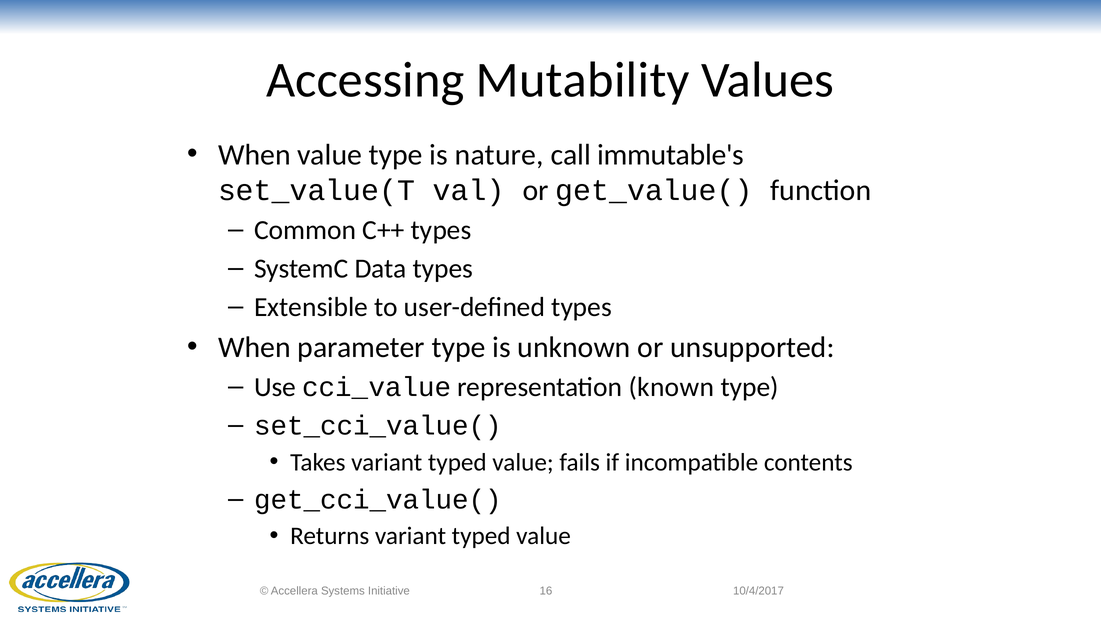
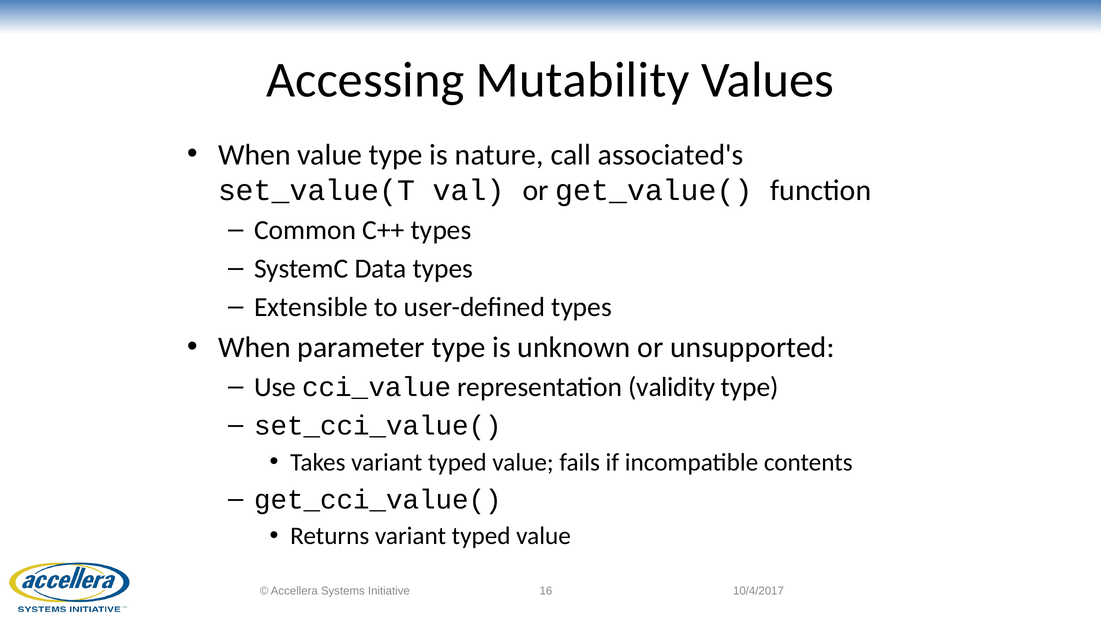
immutable's: immutable's -> associated's
known: known -> validity
